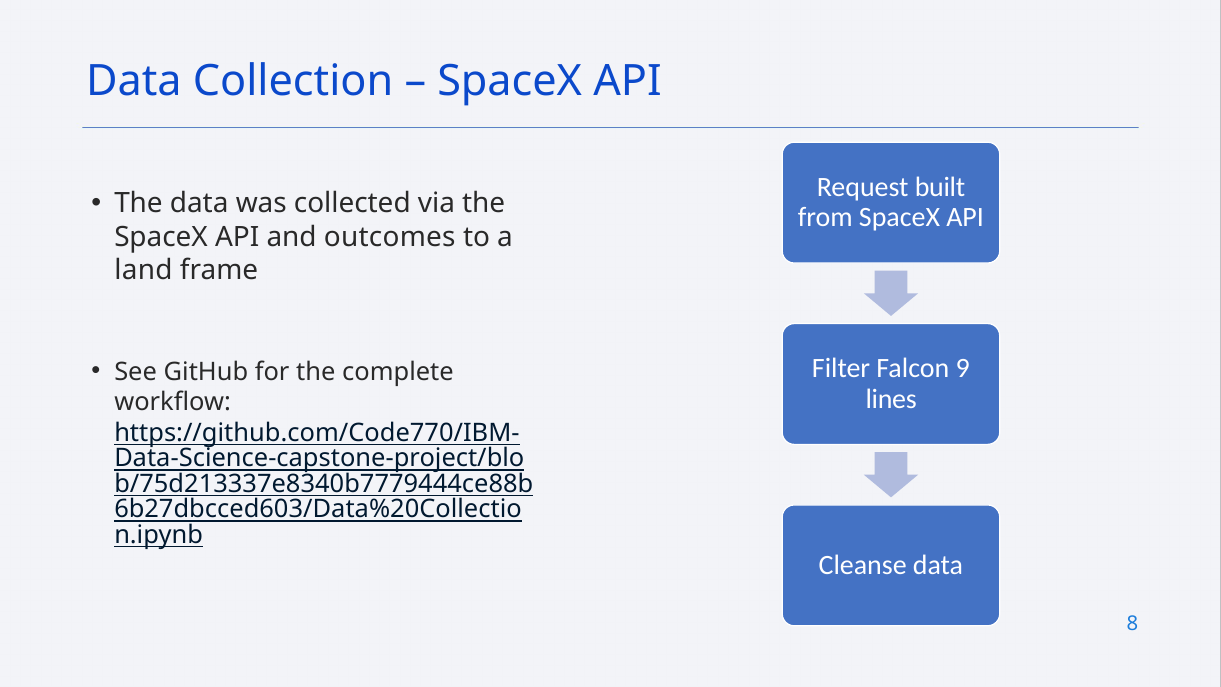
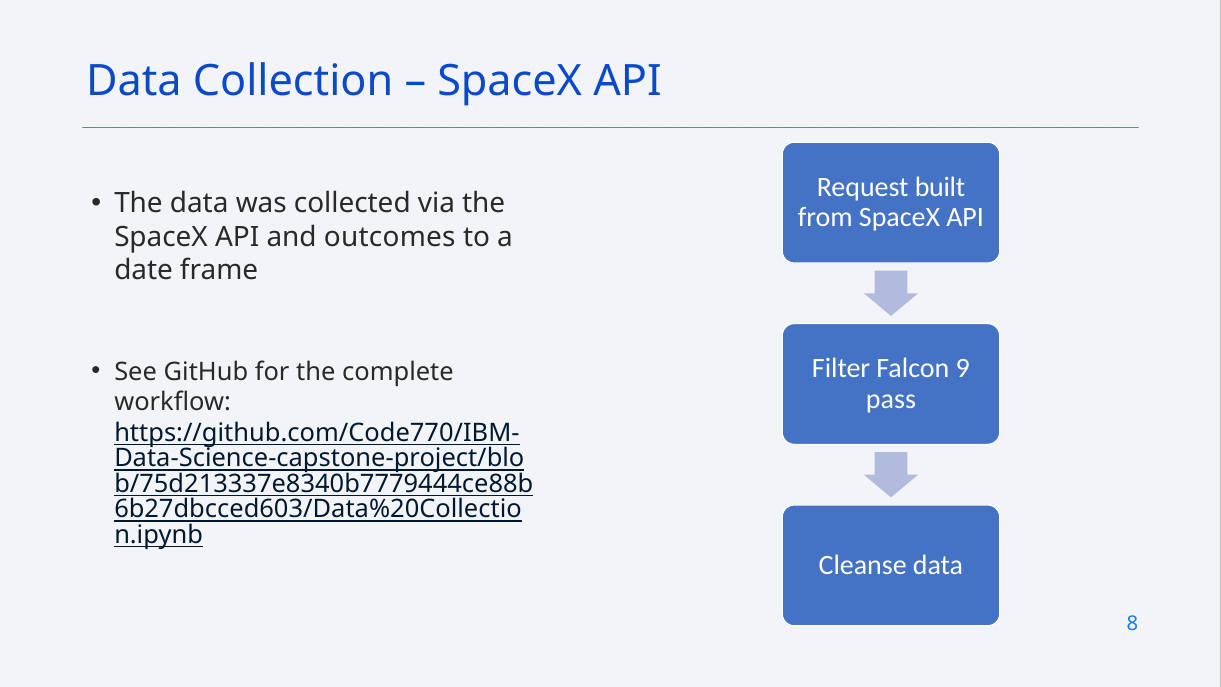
land: land -> date
lines: lines -> pass
